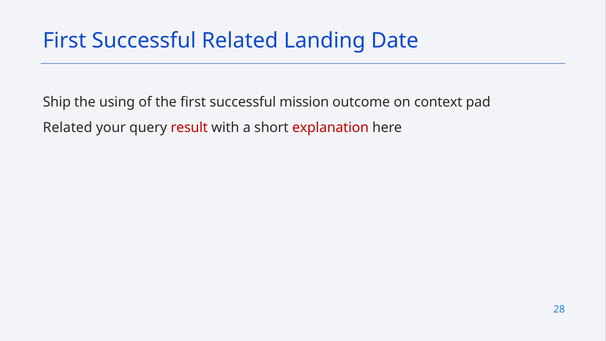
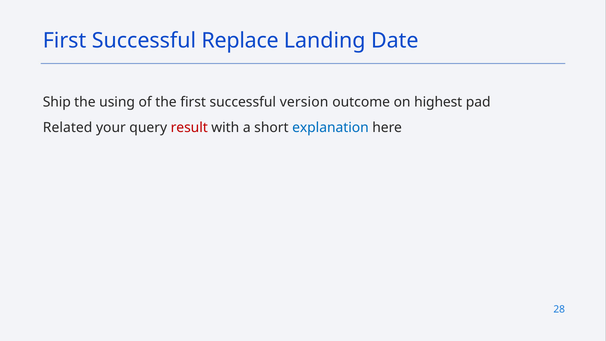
Successful Related: Related -> Replace
mission: mission -> version
context: context -> highest
explanation colour: red -> blue
